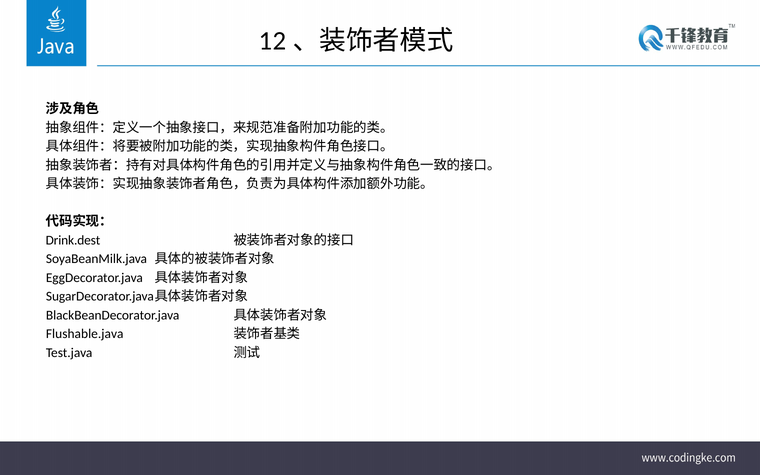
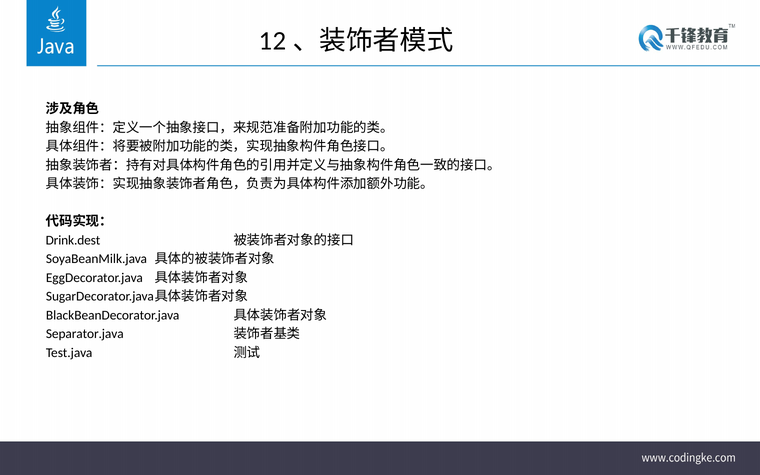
Flushable.java: Flushable.java -> Separator.java
